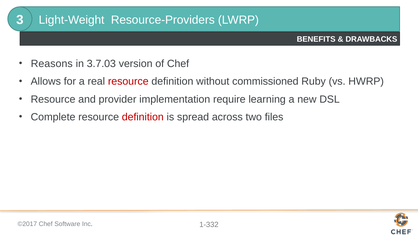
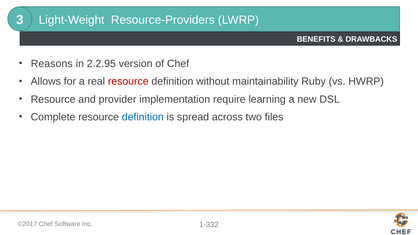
3.7.03: 3.7.03 -> 2.2.95
commissioned: commissioned -> maintainability
definition at (143, 117) colour: red -> blue
